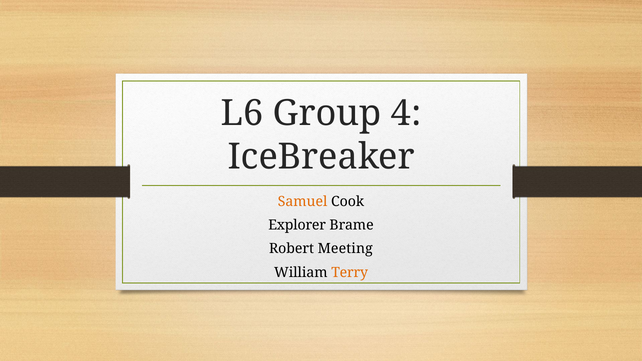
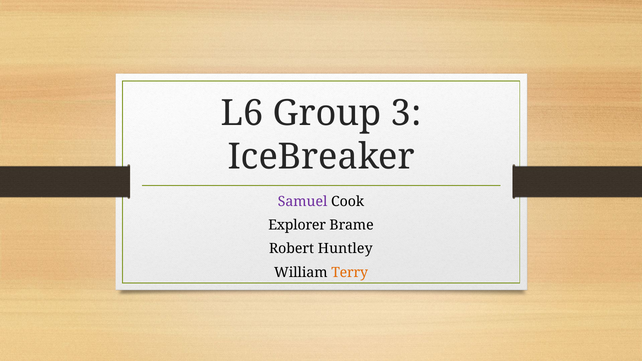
4: 4 -> 3
Samuel colour: orange -> purple
Meeting: Meeting -> Huntley
